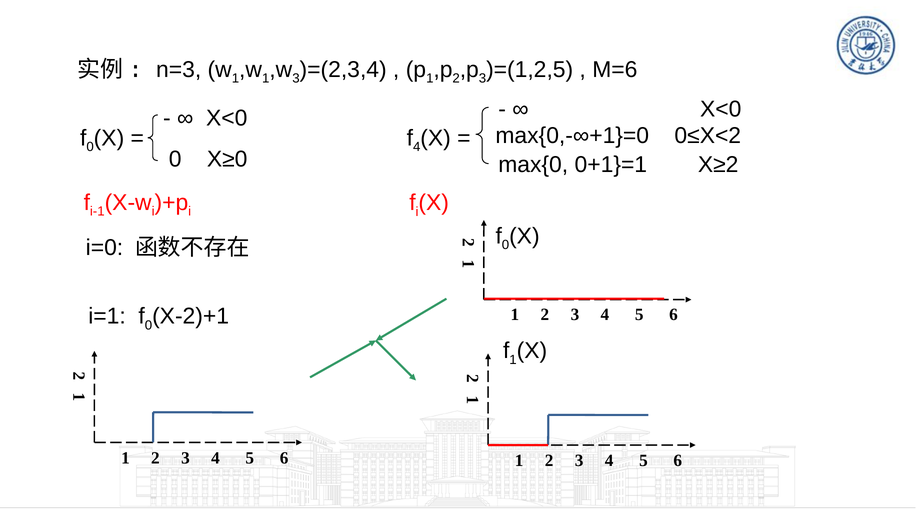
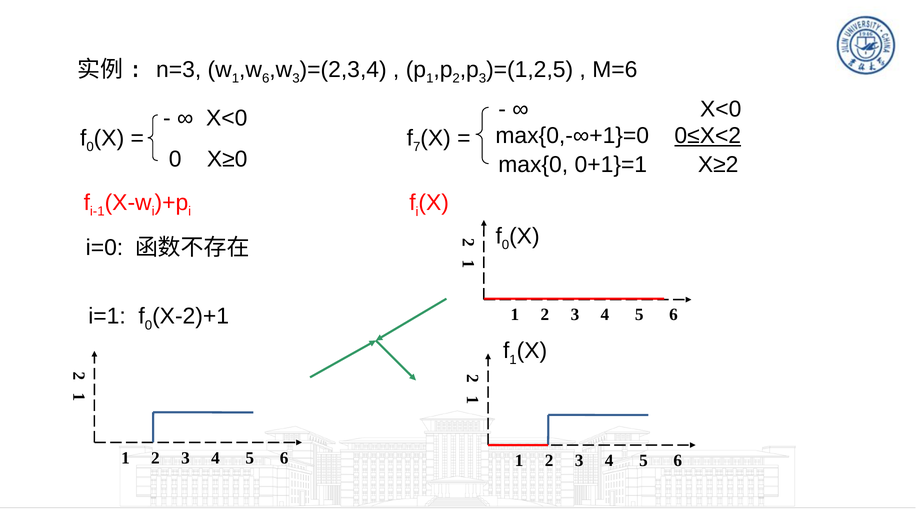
1 at (266, 79): 1 -> 6
0≤X<2 underline: none -> present
4 at (417, 147): 4 -> 7
